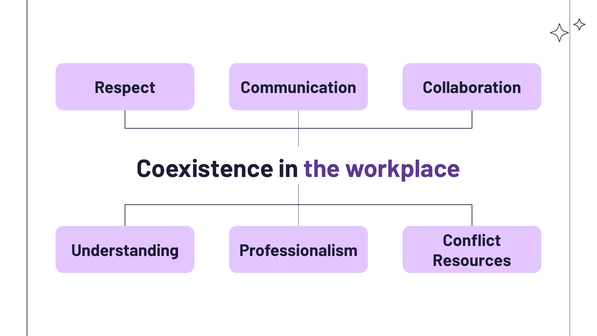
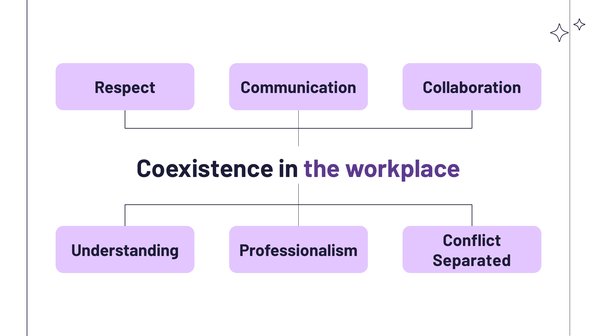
Resources: Resources -> Separated
